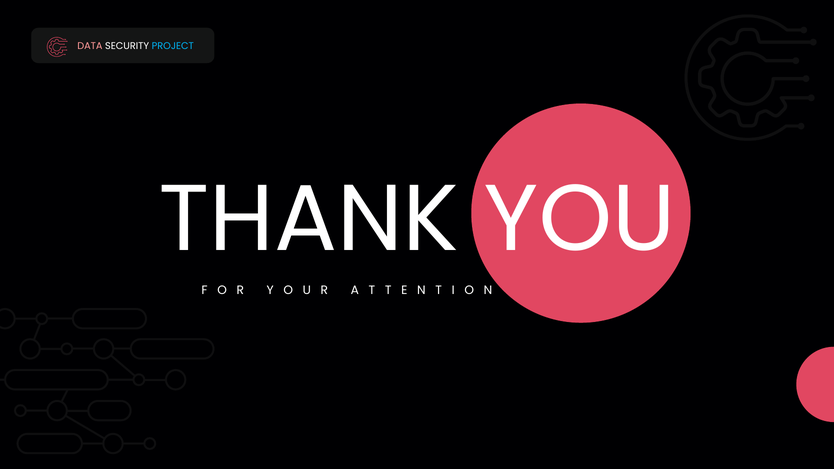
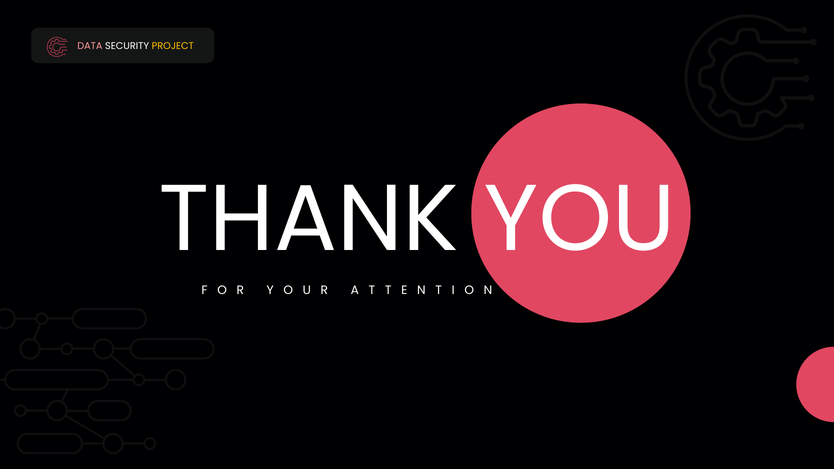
PROJECT colour: light blue -> yellow
